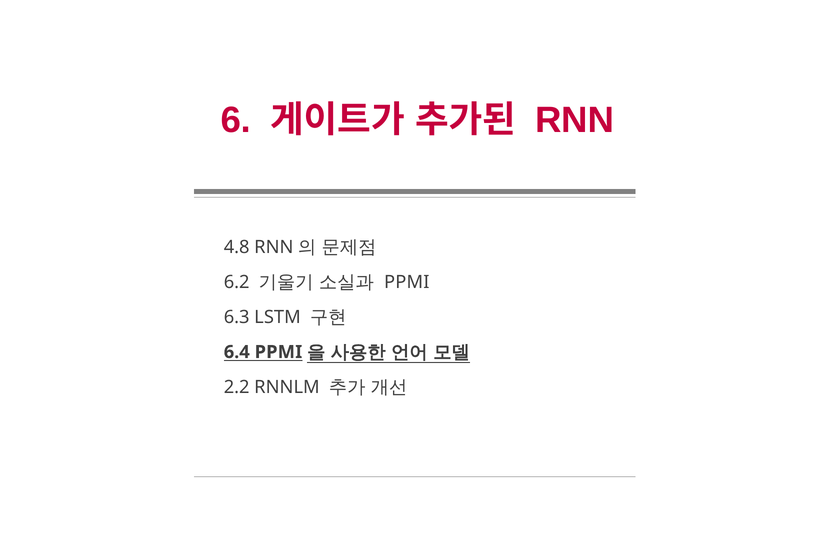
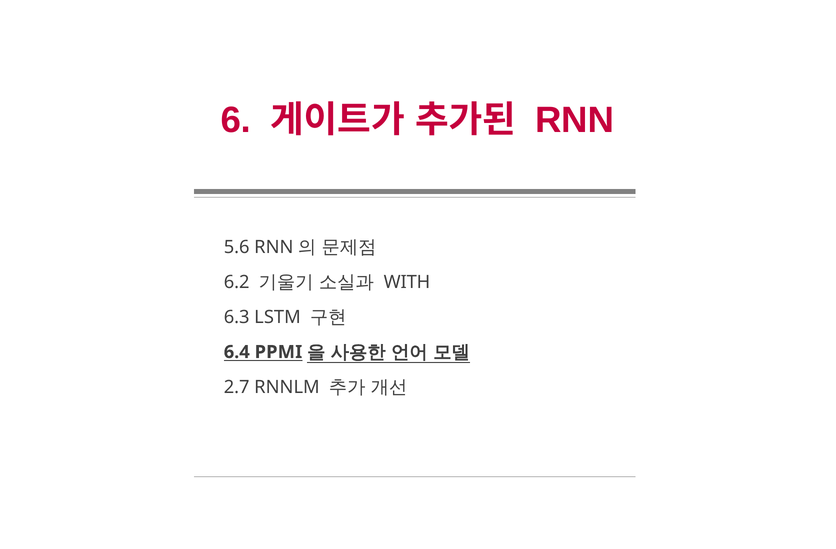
4.8: 4.8 -> 5.6
PPMI at (407, 282): PPMI -> WITH
2.2: 2.2 -> 2.7
